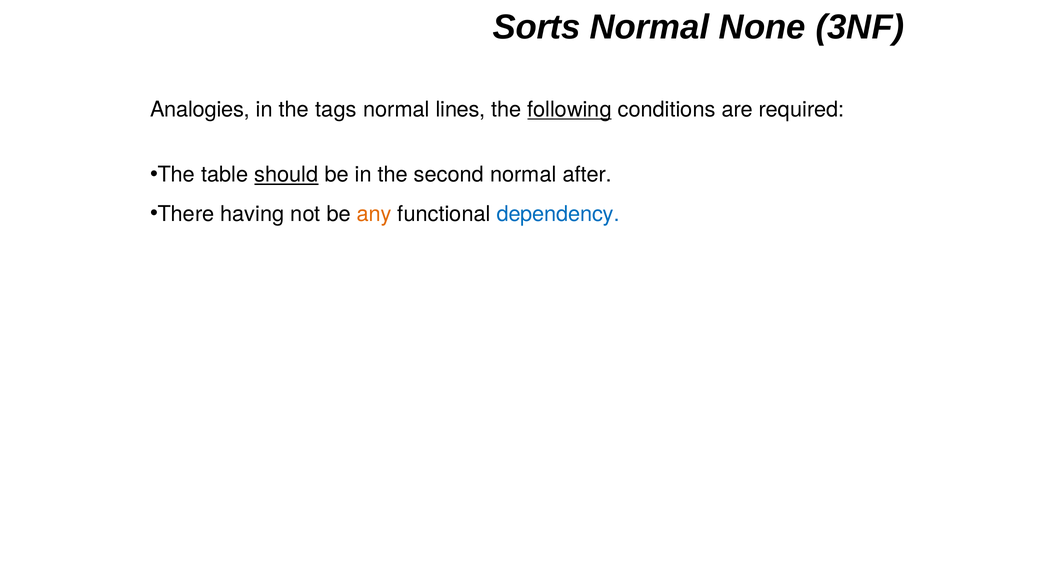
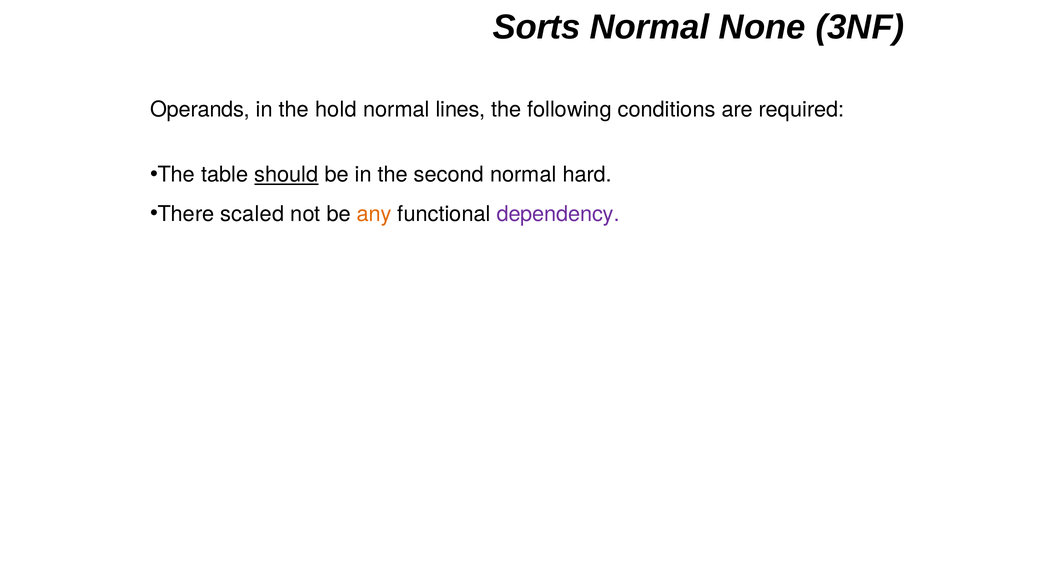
Analogies: Analogies -> Operands
tags: tags -> hold
following underline: present -> none
after: after -> hard
having: having -> scaled
dependency colour: blue -> purple
